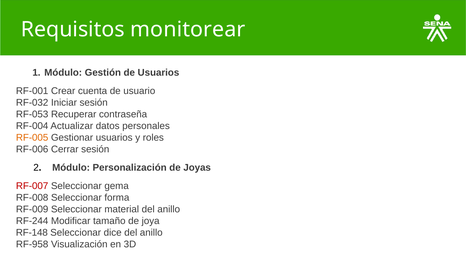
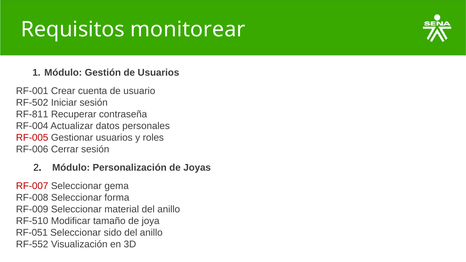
RF-032: RF-032 -> RF-502
RF-053: RF-053 -> RF-811
RF-005 colour: orange -> red
RF-244: RF-244 -> RF-510
RF-148: RF-148 -> RF-051
dice: dice -> sido
RF-958: RF-958 -> RF-552
